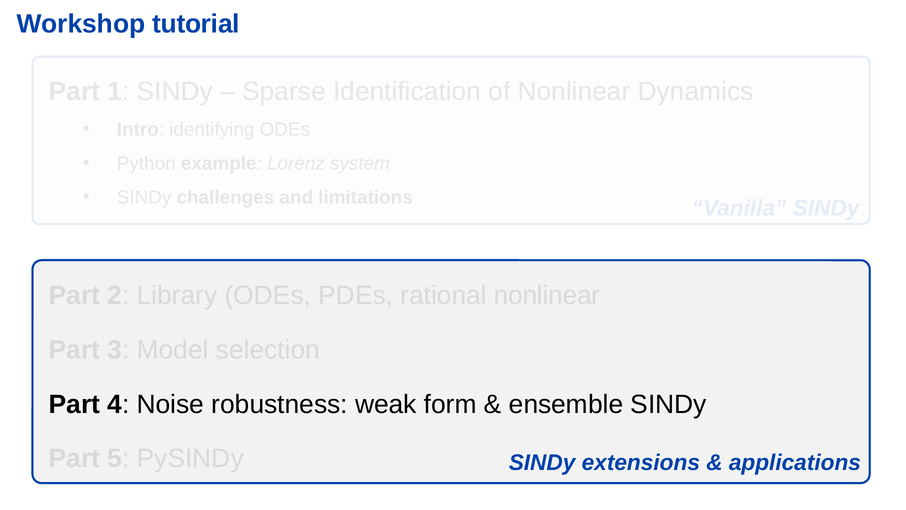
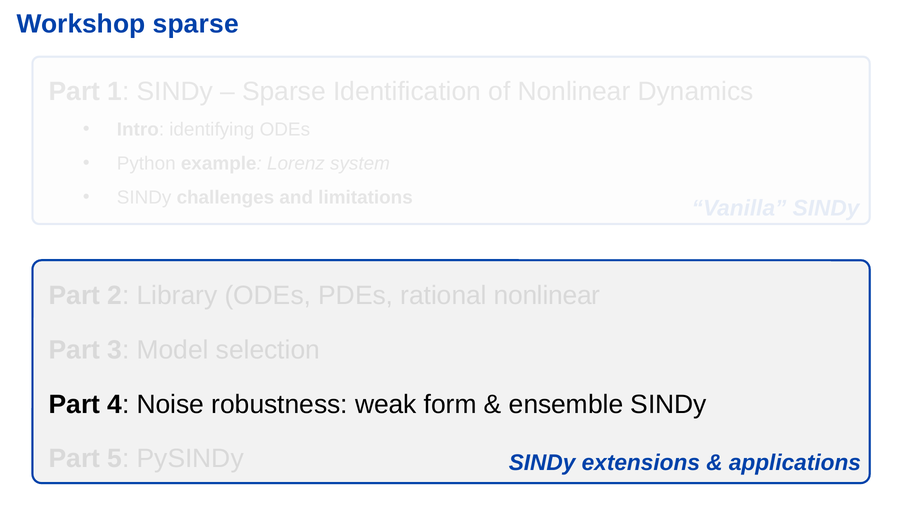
Workshop tutorial: tutorial -> sparse
